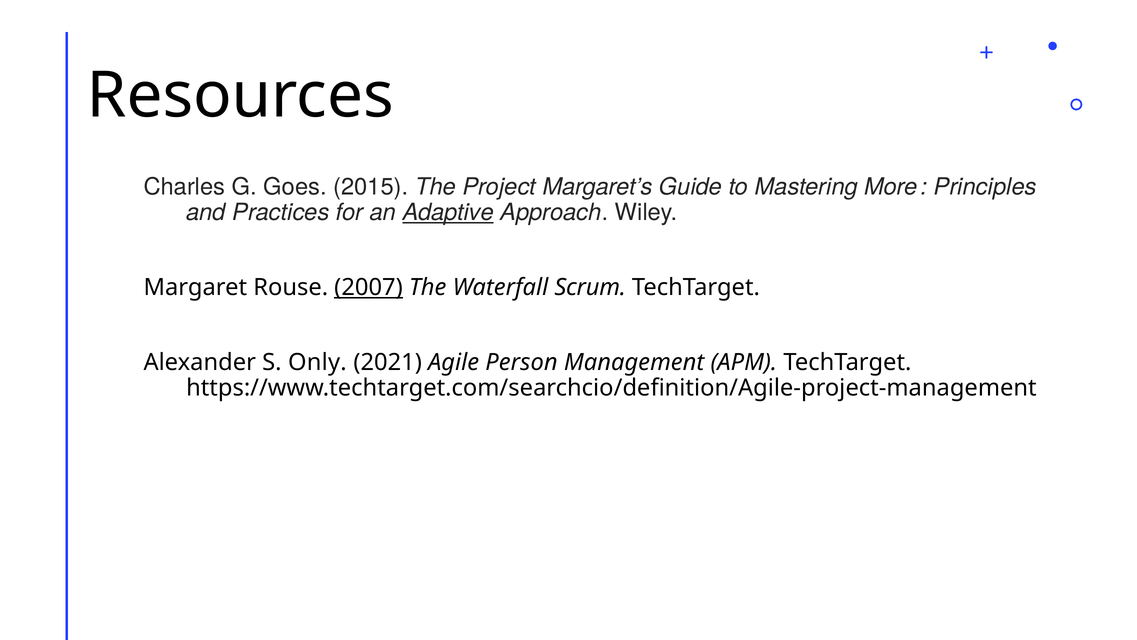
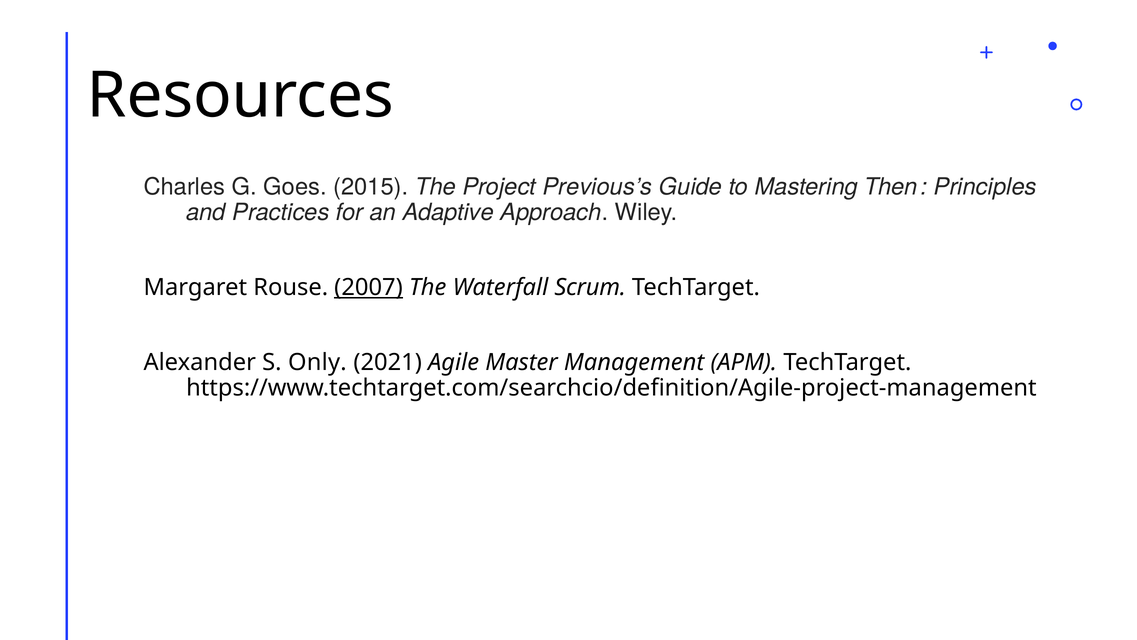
Margaret’s: Margaret’s -> Previous’s
More: More -> Then
Adaptive underline: present -> none
Person: Person -> Master
